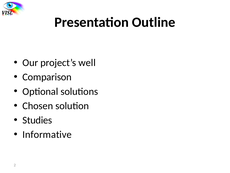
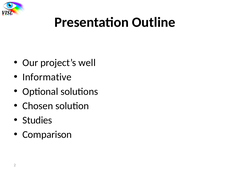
Comparison: Comparison -> Informative
Informative: Informative -> Comparison
